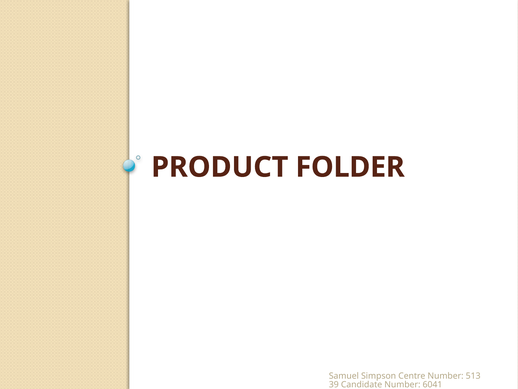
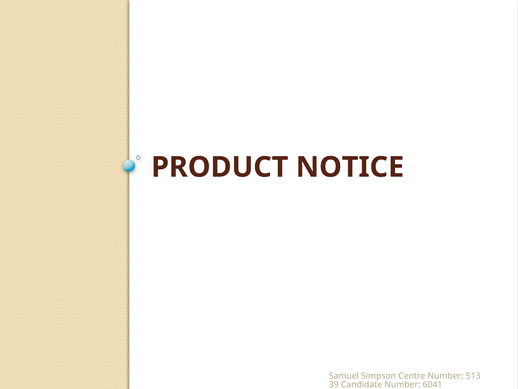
FOLDER: FOLDER -> NOTICE
